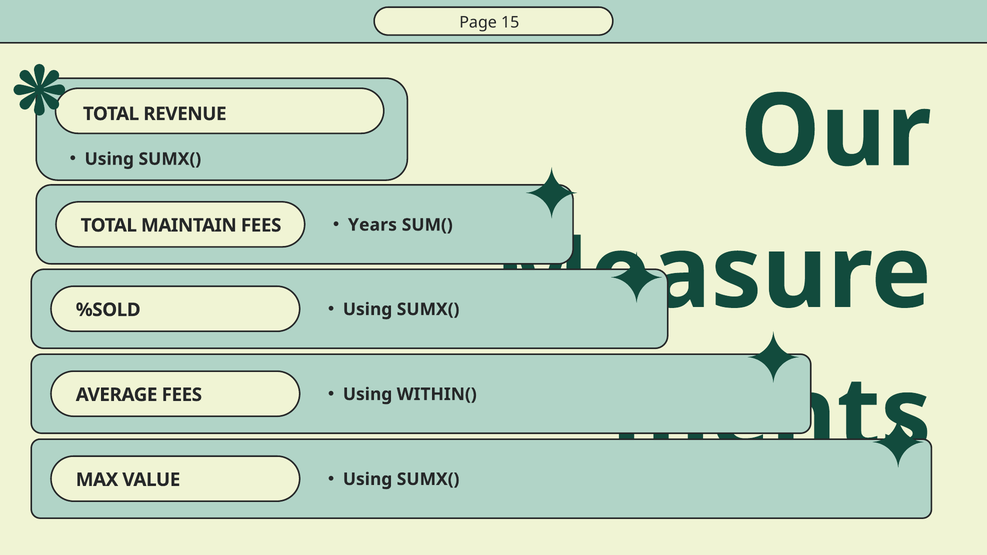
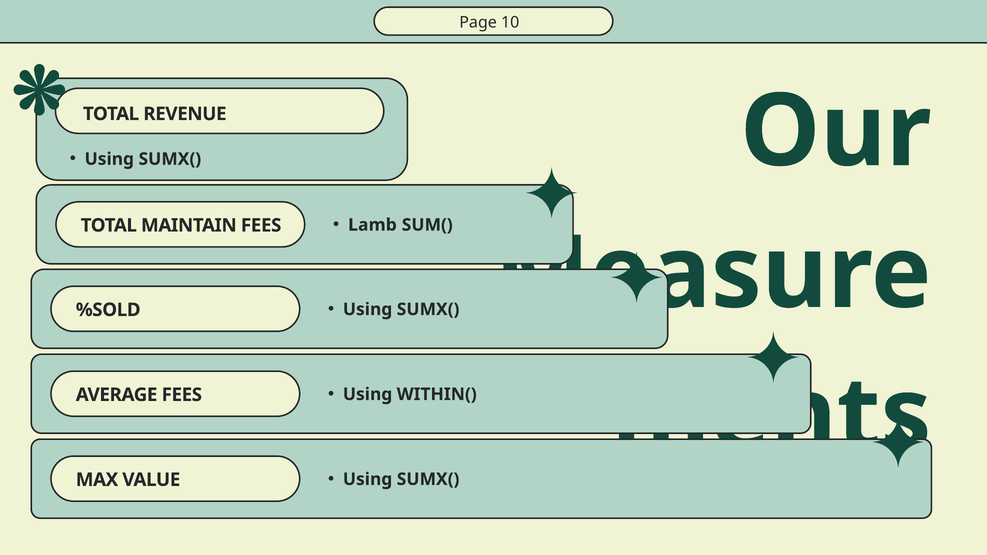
15: 15 -> 10
Years: Years -> Lamb
